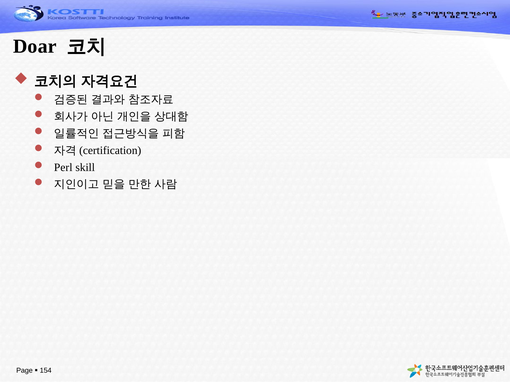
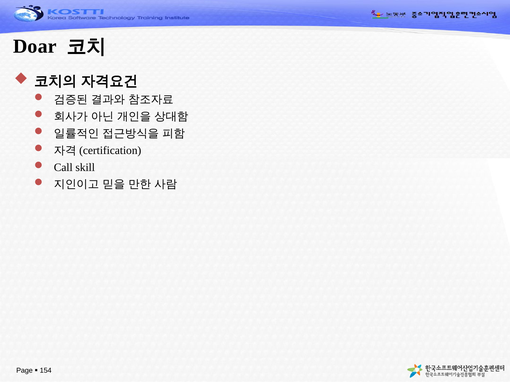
Perl: Perl -> Call
